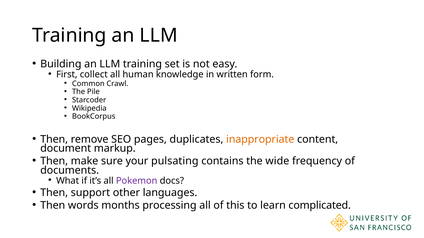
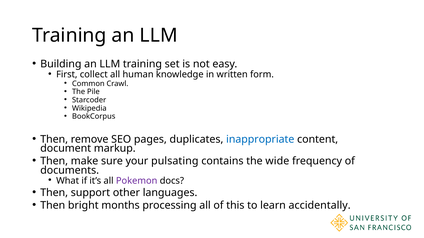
inappropriate colour: orange -> blue
words: words -> bright
complicated: complicated -> accidentally
